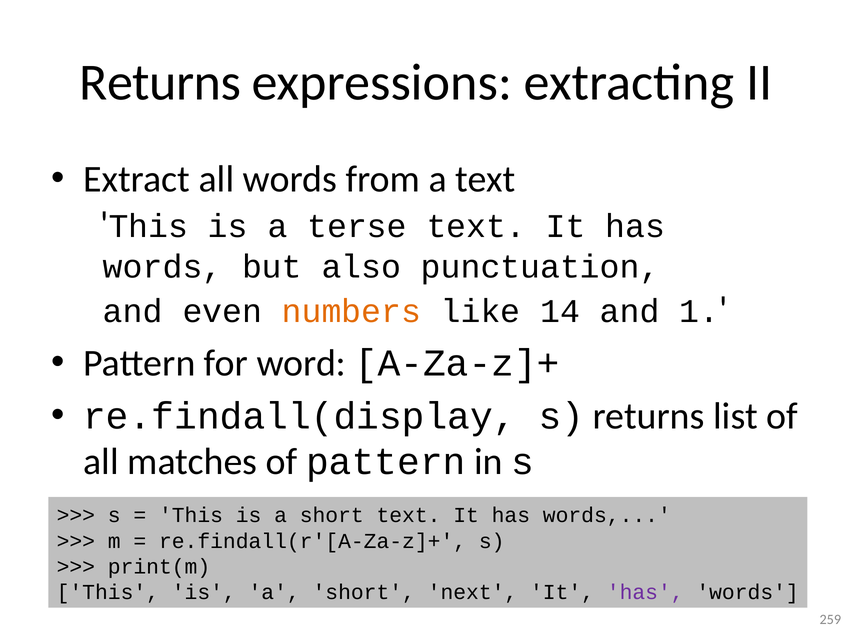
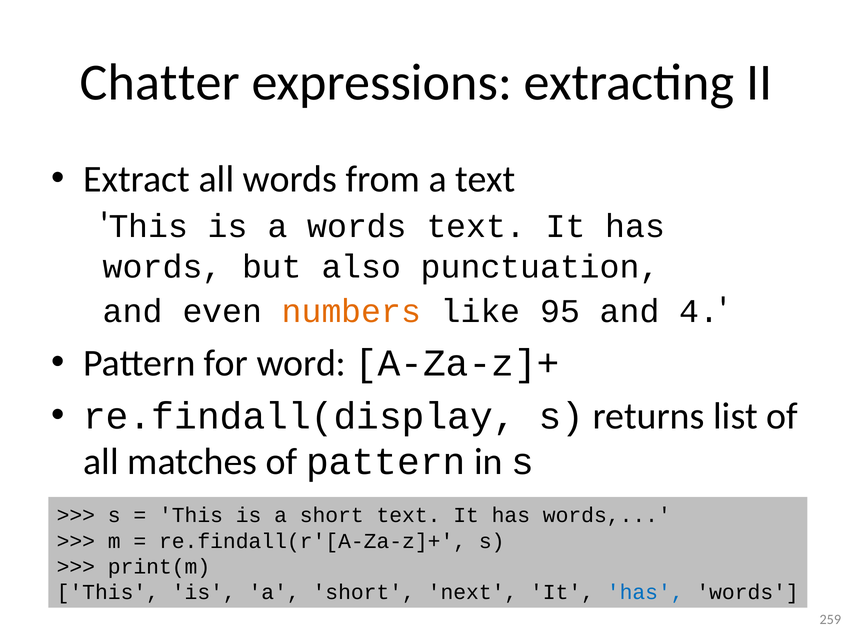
Returns at (160, 83): Returns -> Chatter
a terse: terse -> words
14: 14 -> 95
1: 1 -> 4
has at (645, 592) colour: purple -> blue
